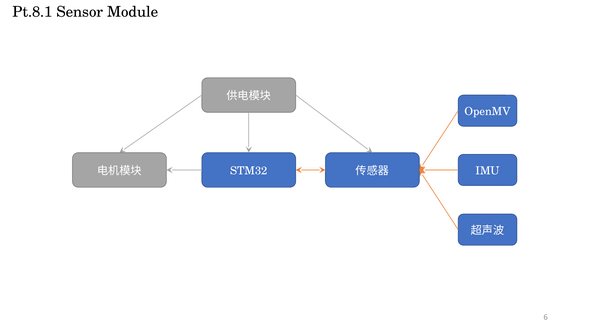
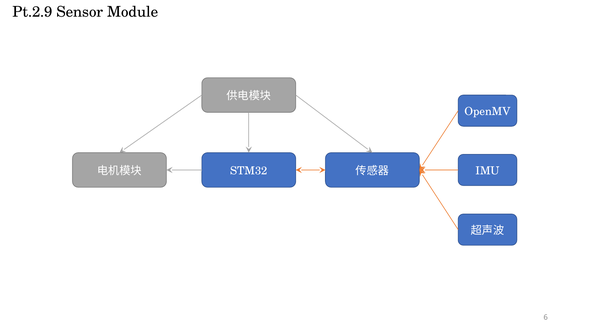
Pt.8.1: Pt.8.1 -> Pt.2.9
